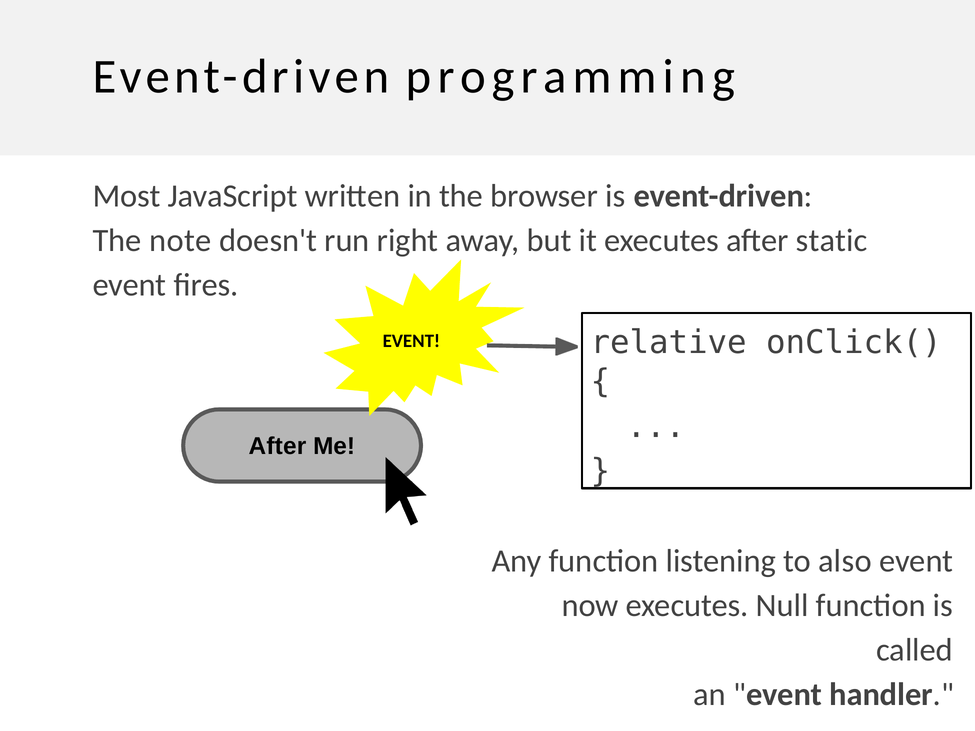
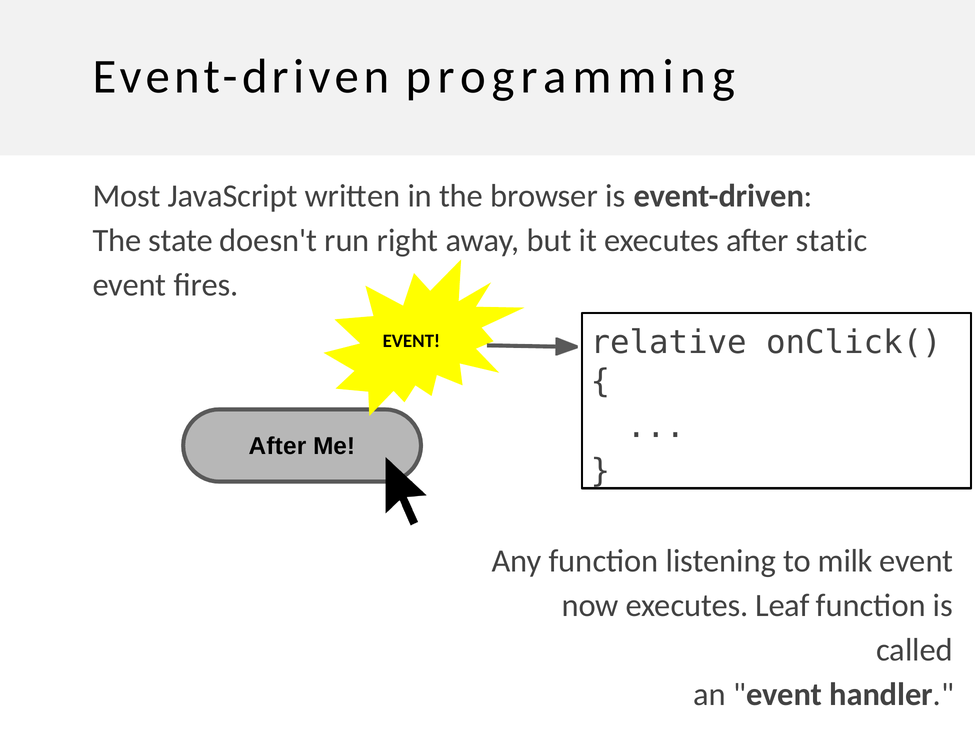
note: note -> state
also: also -> milk
Null: Null -> Leaf
